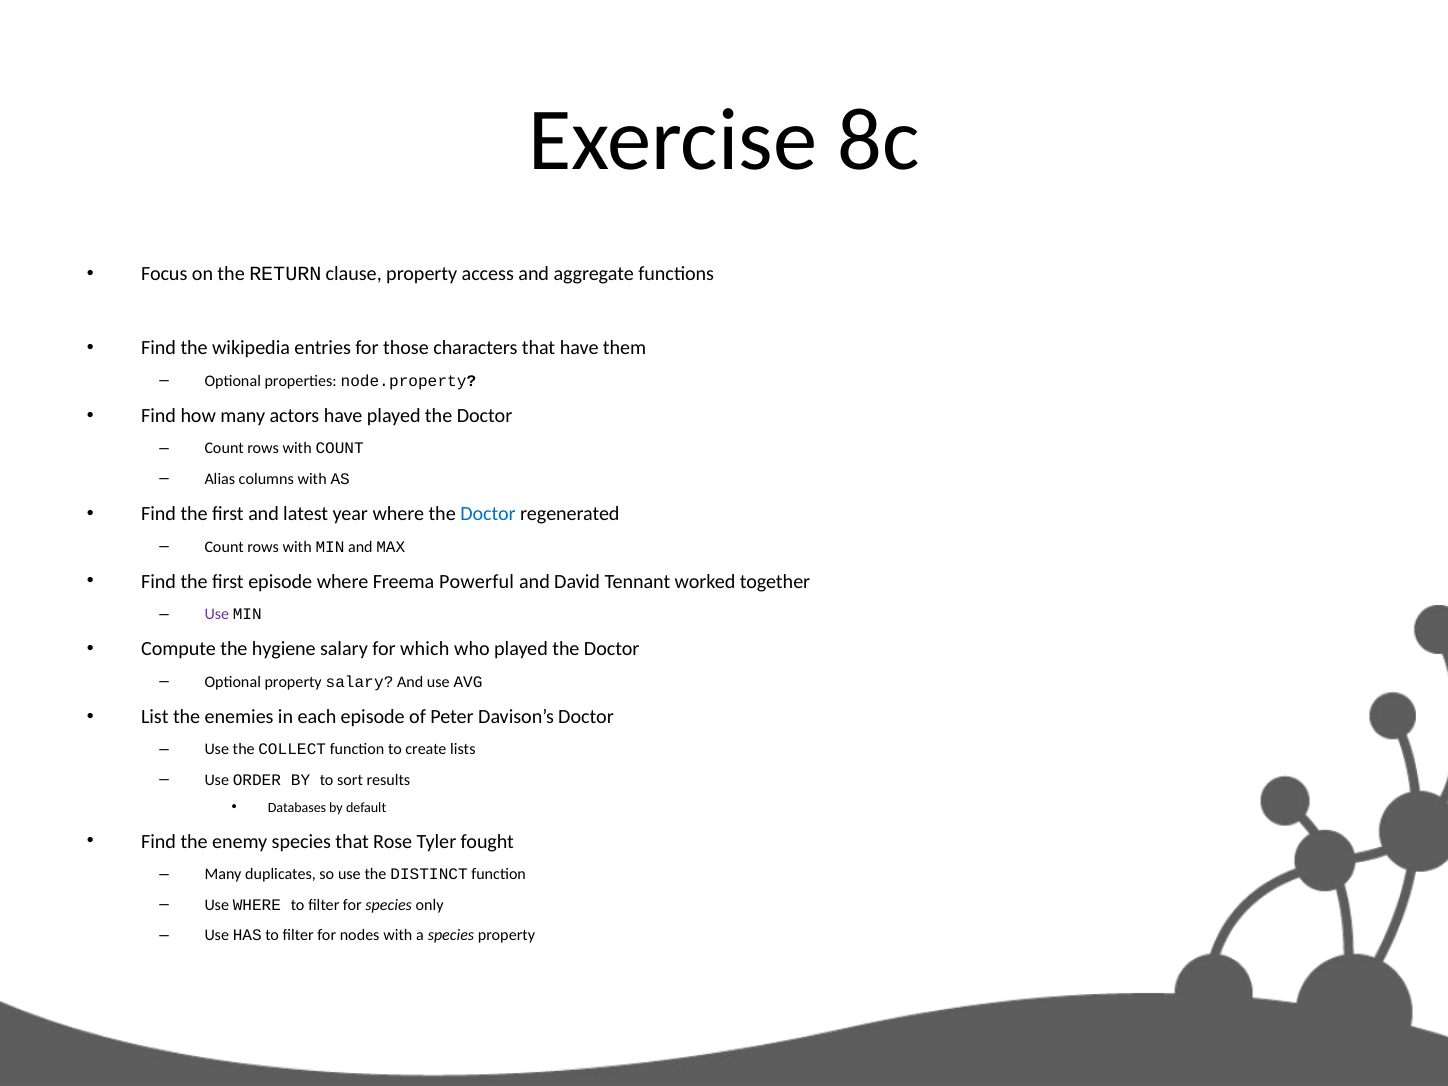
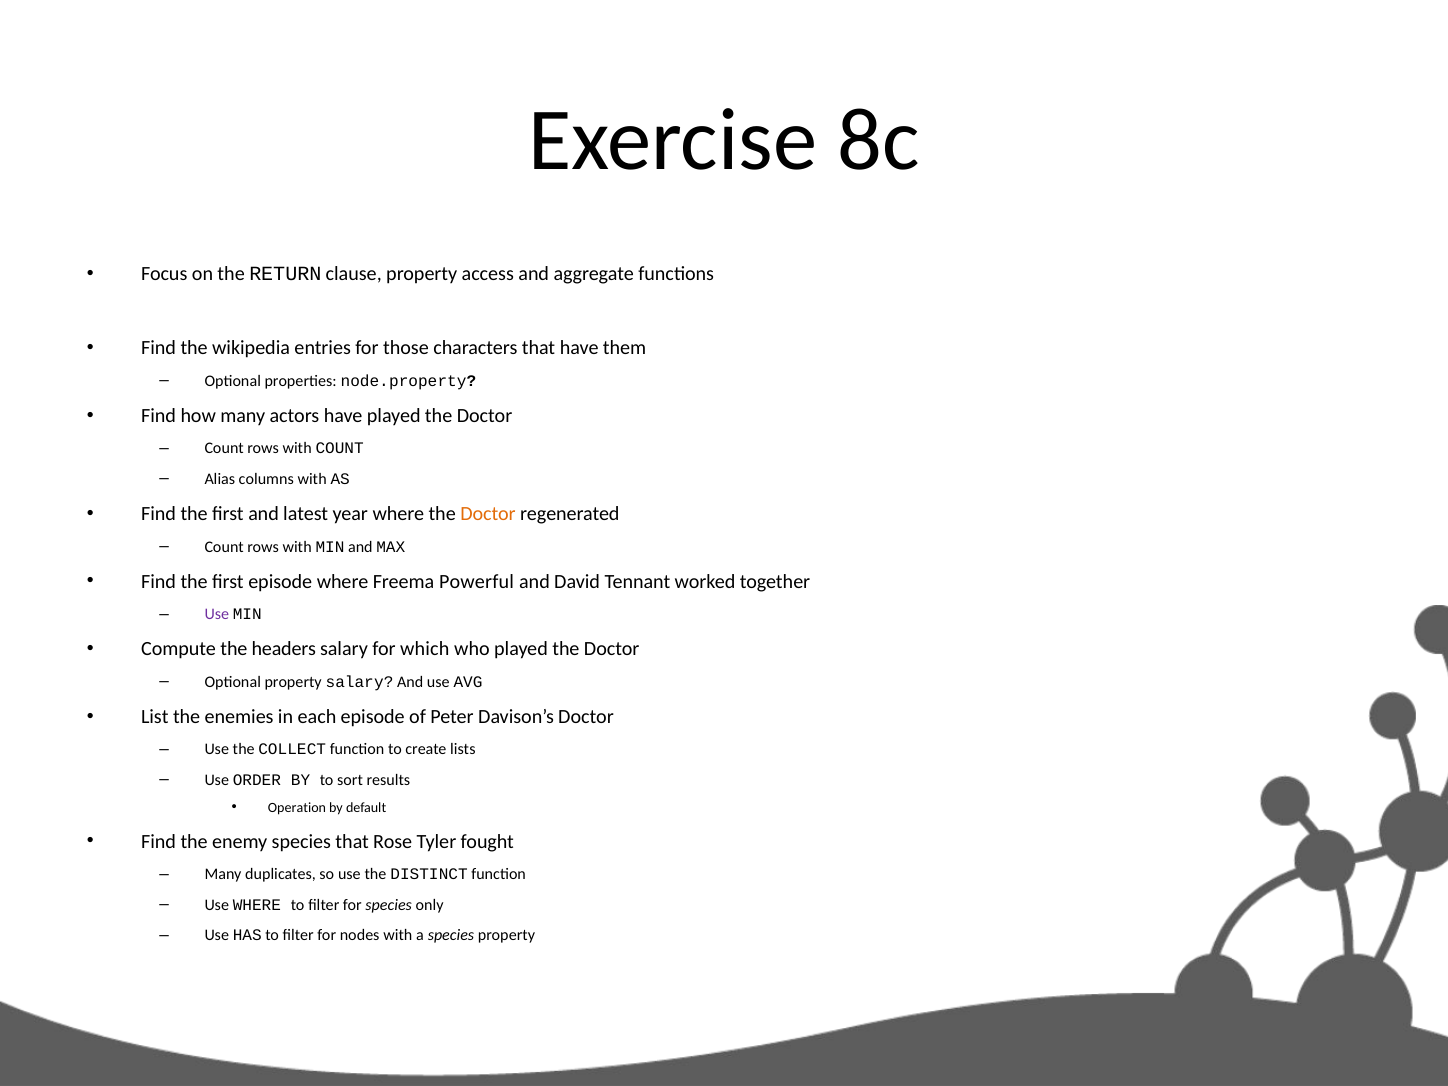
Doctor at (488, 514) colour: blue -> orange
hygiene: hygiene -> headers
Databases: Databases -> Operation
